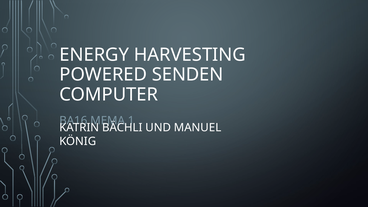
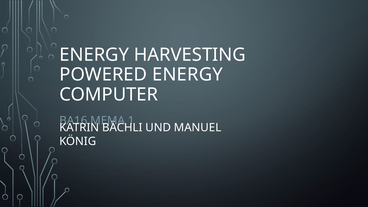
POWERED SENDEN: SENDEN -> ENERGY
